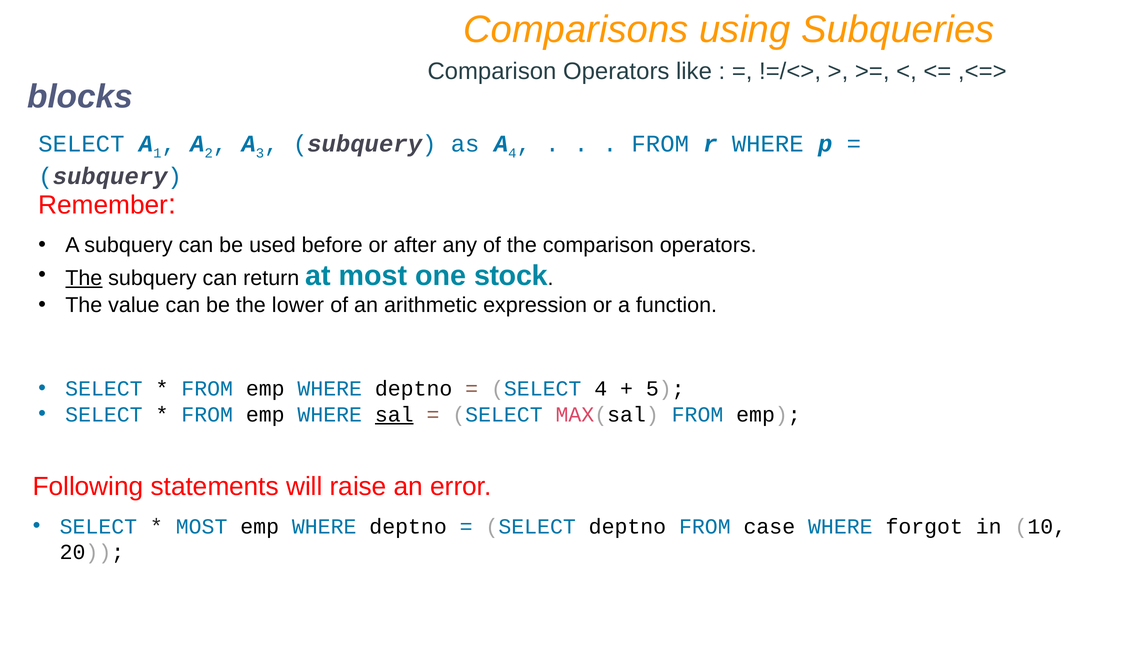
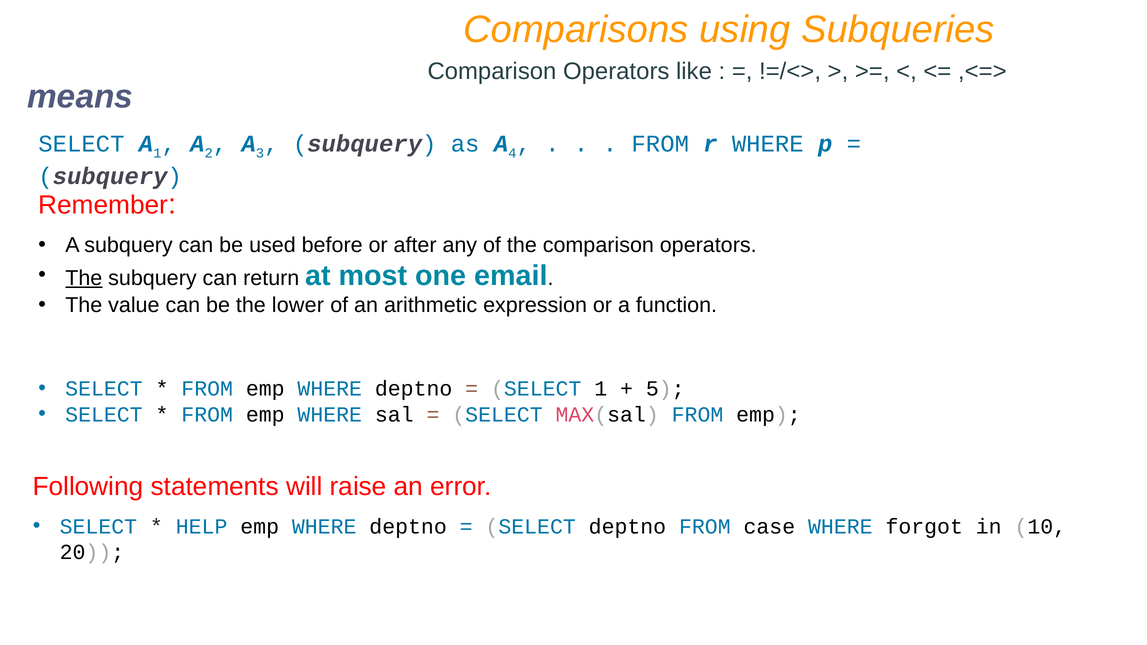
blocks: blocks -> means
stock: stock -> email
SELECT 4: 4 -> 1
sal underline: present -> none
MOST at (202, 527): MOST -> HELP
